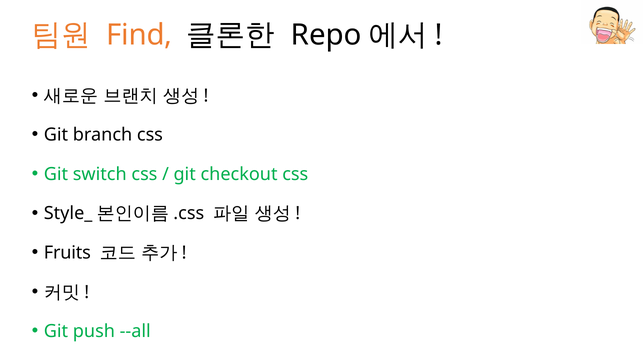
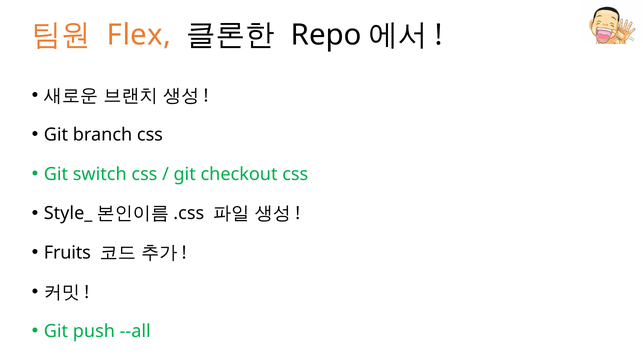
Find: Find -> Flex
